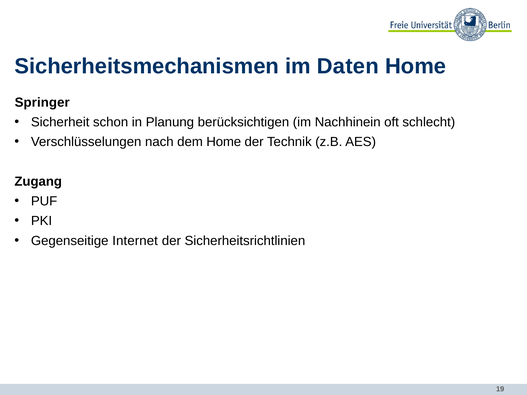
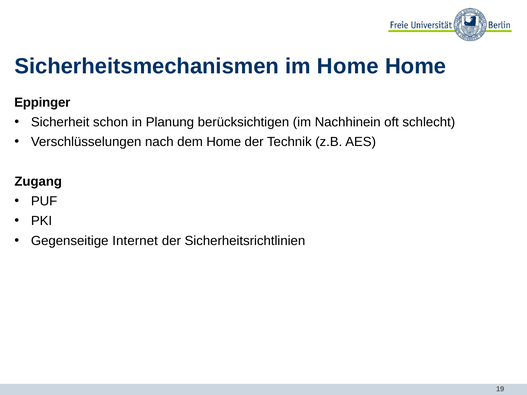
im Daten: Daten -> Home
Springer: Springer -> Eppinger
